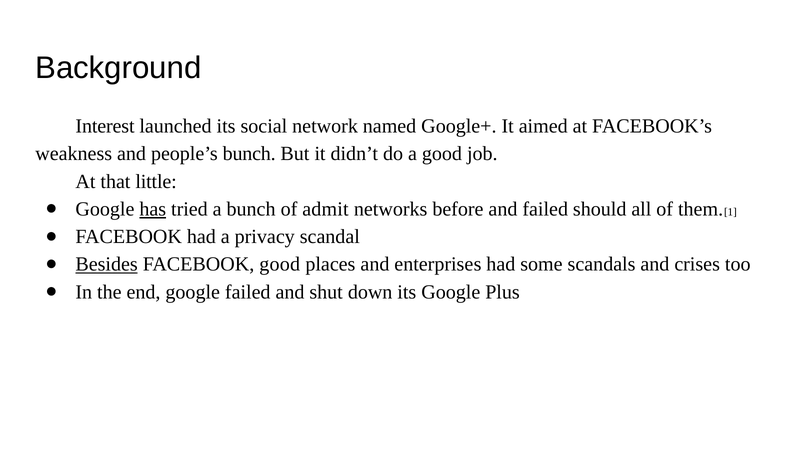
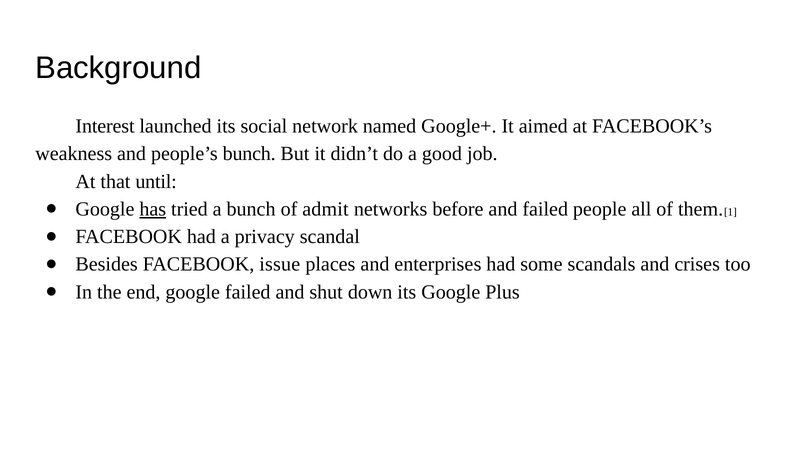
little: little -> until
should: should -> people
Besides underline: present -> none
FACEBOOK good: good -> issue
